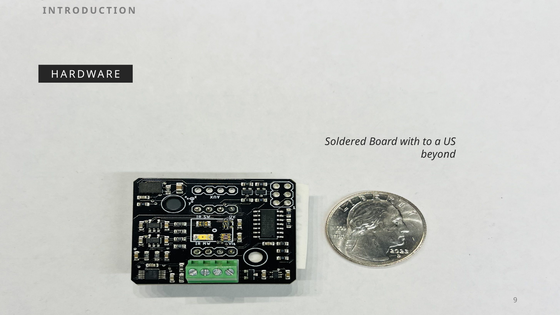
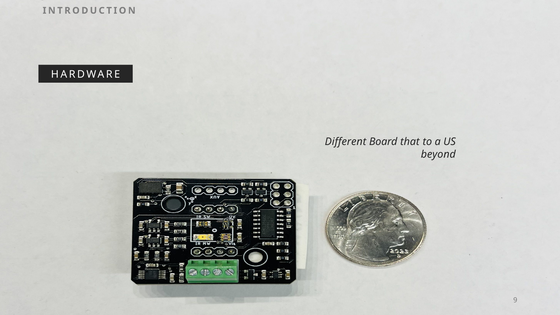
Soldered: Soldered -> Different
with: with -> that
